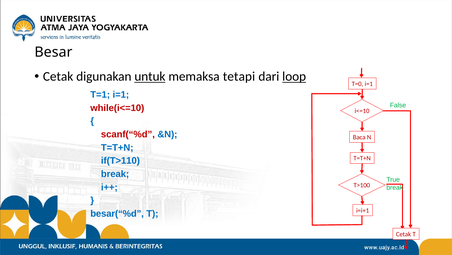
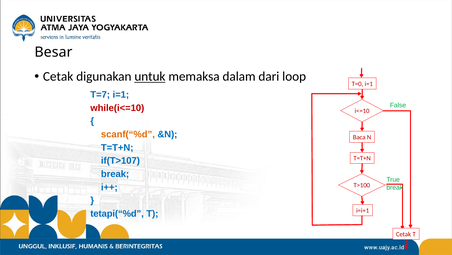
tetapi: tetapi -> dalam
loop underline: present -> none
T=1: T=1 -> T=7
scanf(“%d colour: red -> orange
if(T>110: if(T>110 -> if(T>107
besar(“%d: besar(“%d -> tetapi(“%d
